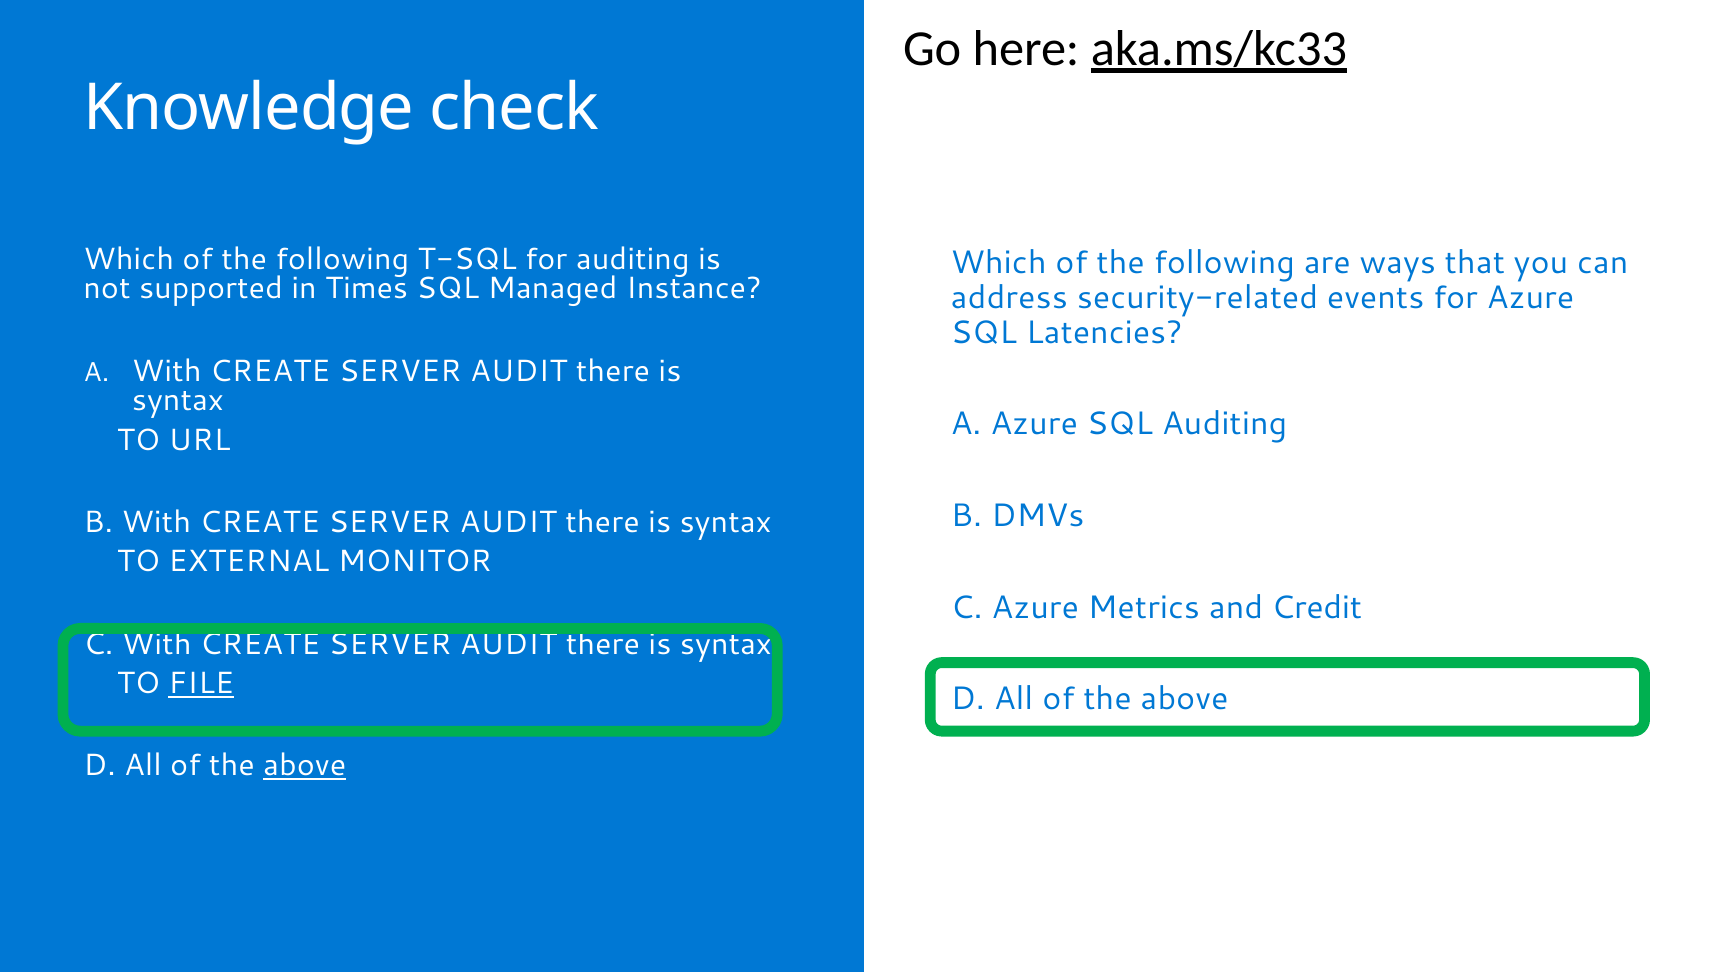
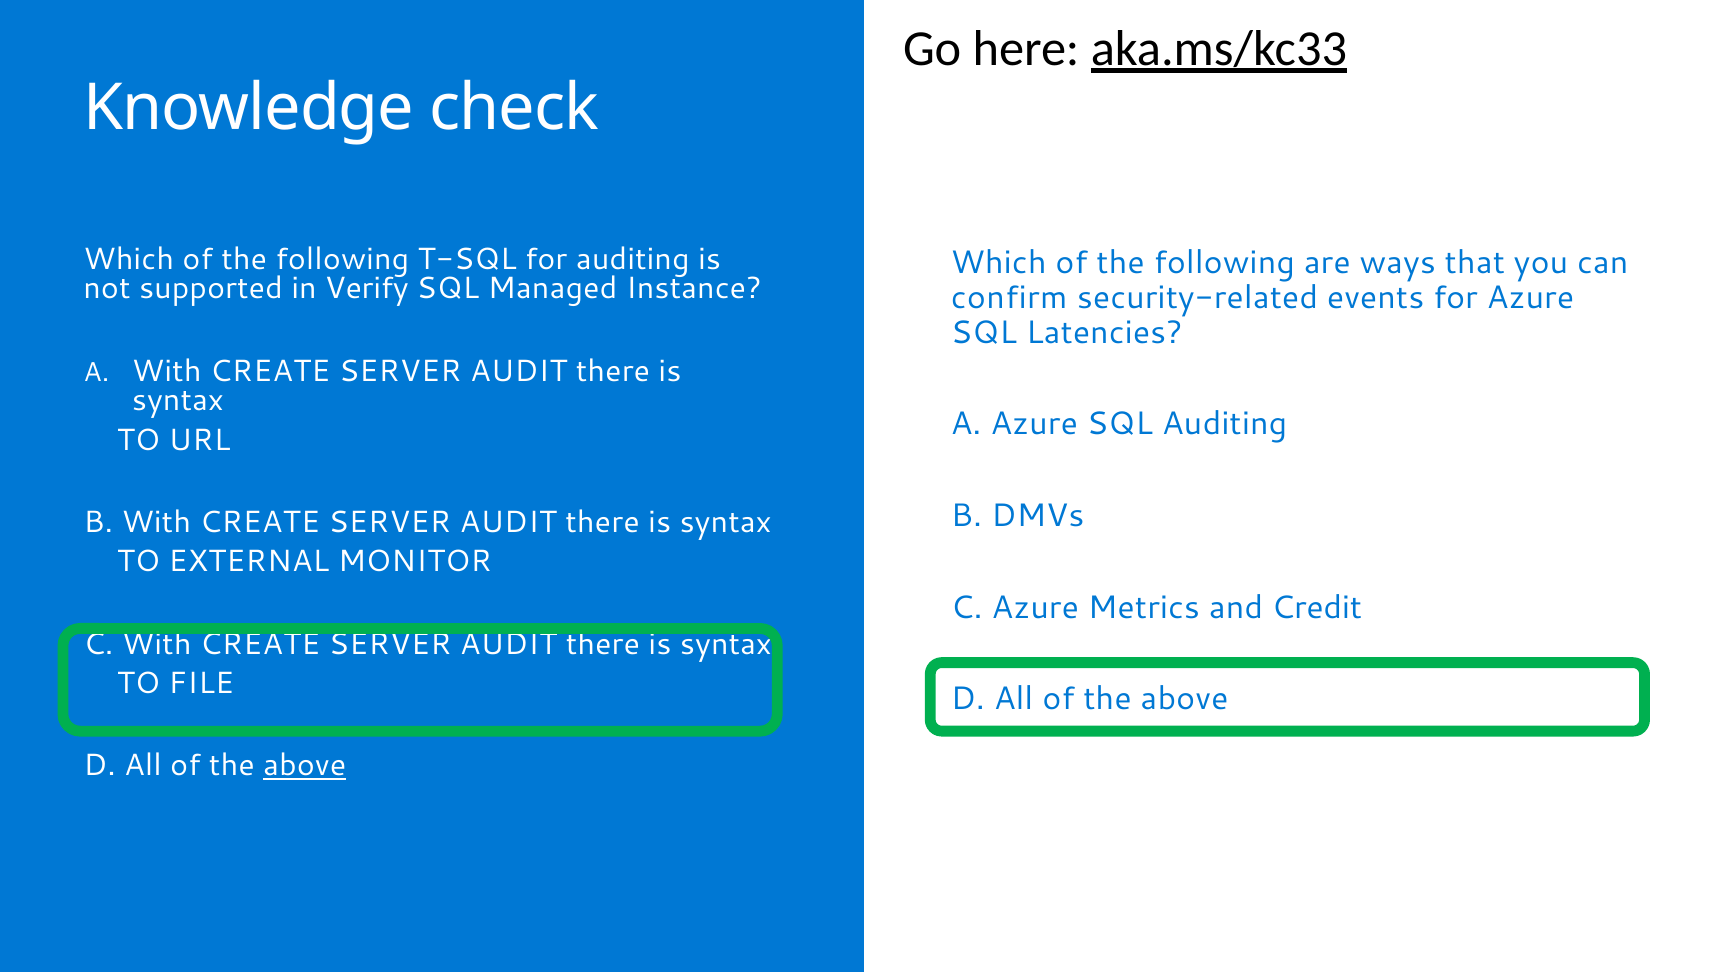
Times: Times -> Verify
address: address -> confirm
FILE underline: present -> none
